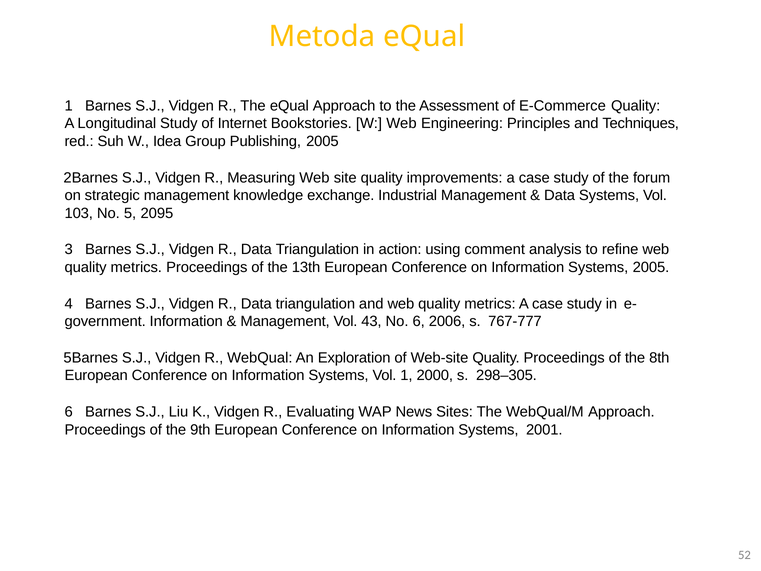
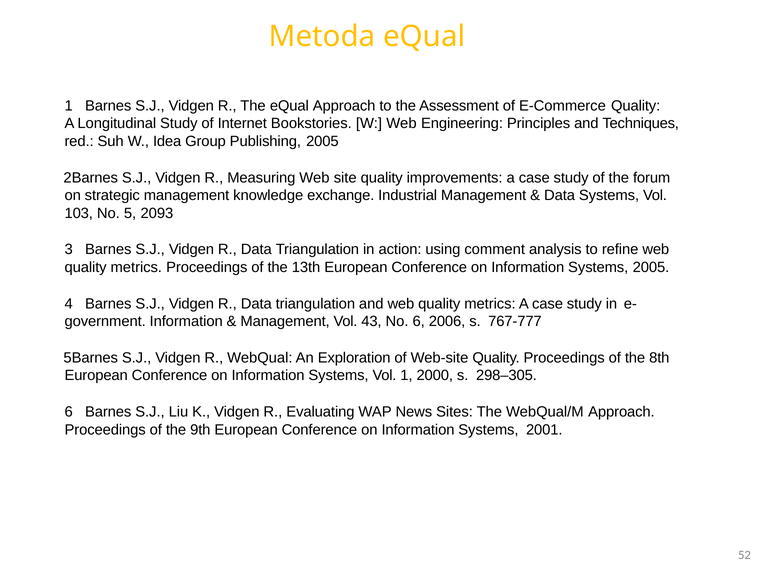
2095: 2095 -> 2093
